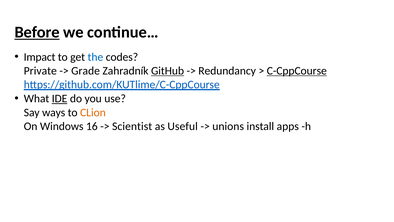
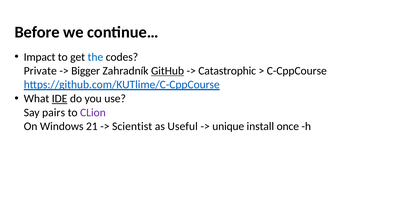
Before underline: present -> none
Grade: Grade -> Bigger
Redundancy: Redundancy -> Catastrophic
C-CppCourse underline: present -> none
ways: ways -> pairs
CLion colour: orange -> purple
16: 16 -> 21
unions: unions -> unique
apps: apps -> once
